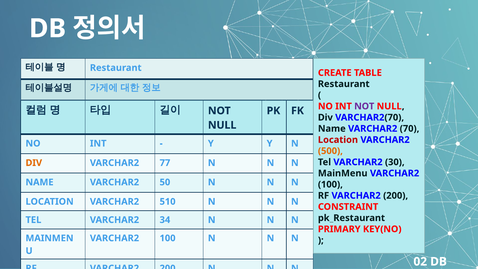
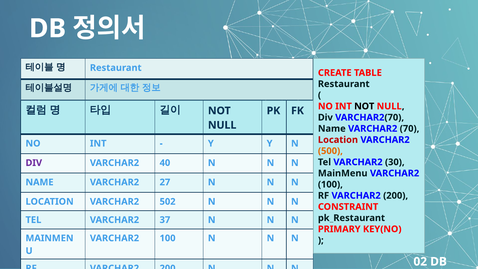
NOT at (364, 106) colour: purple -> black
DIV at (34, 163) colour: orange -> purple
77: 77 -> 40
50: 50 -> 27
510: 510 -> 502
34: 34 -> 37
